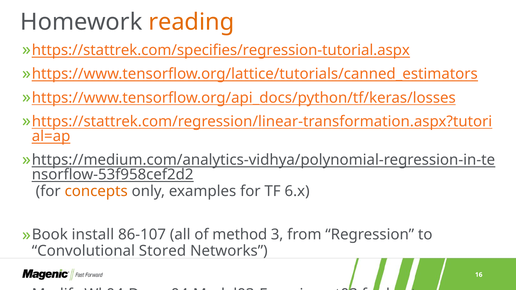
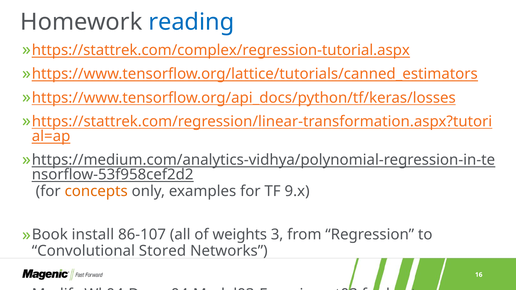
reading colour: orange -> blue
https://stattrek.com/specifies/regression-tutorial.aspx: https://stattrek.com/specifies/regression-tutorial.aspx -> https://stattrek.com/complex/regression-tutorial.aspx
6.x: 6.x -> 9.x
method: method -> weights
